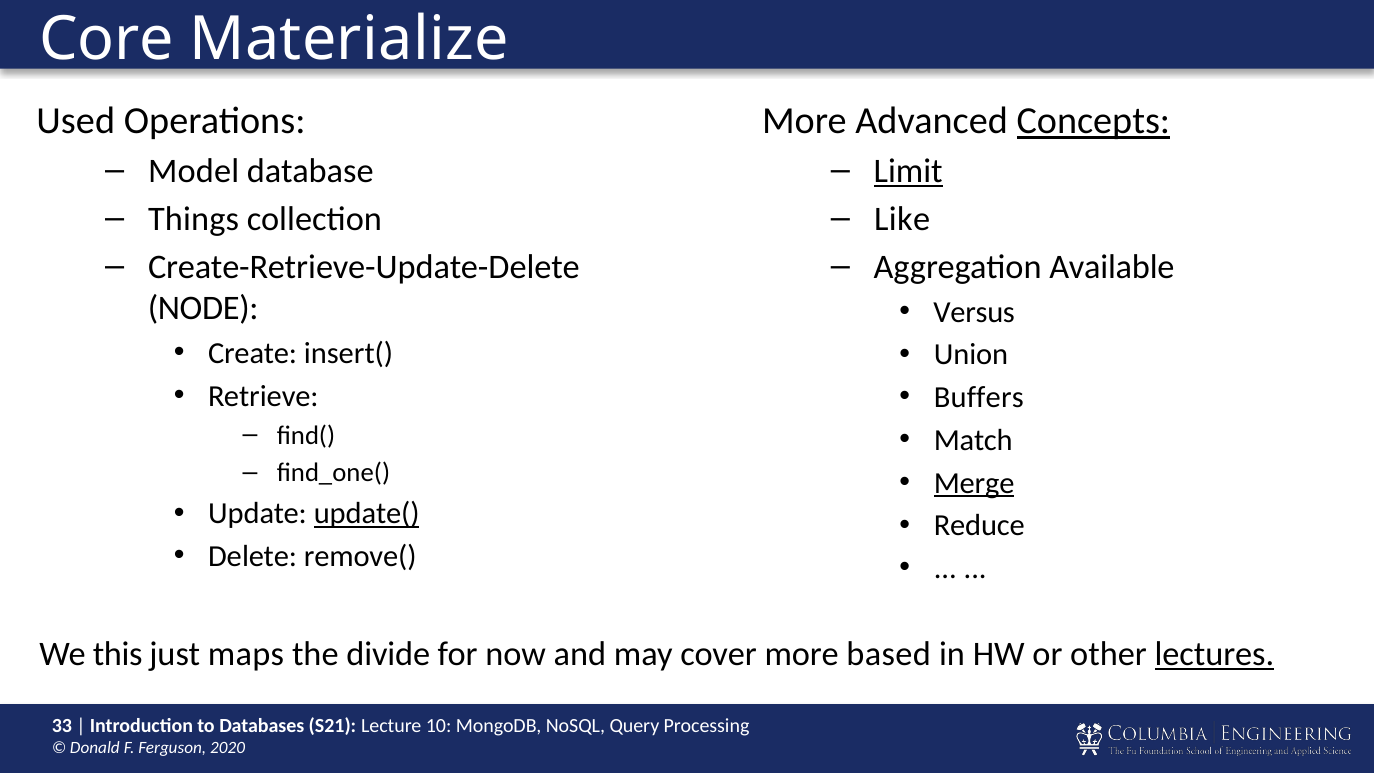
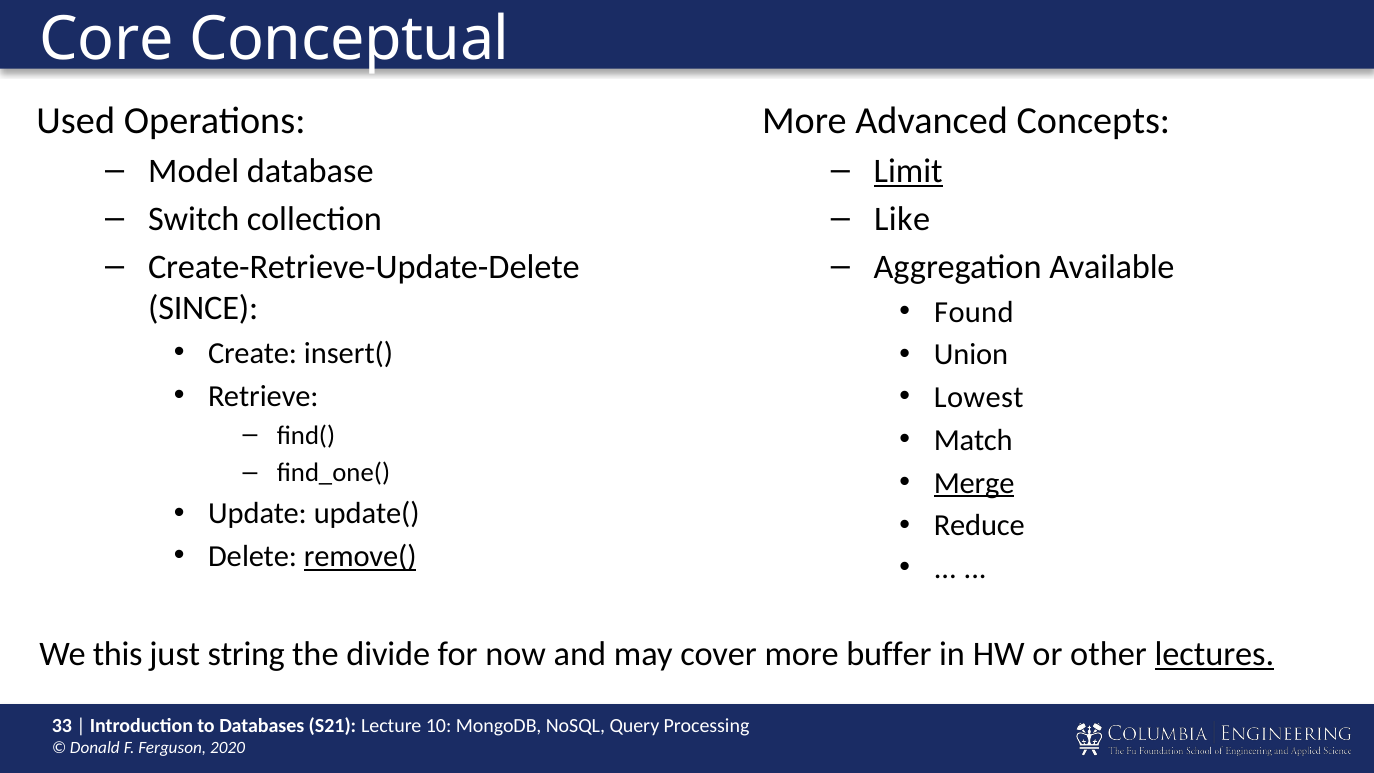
Materialize: Materialize -> Conceptual
Concepts underline: present -> none
Things: Things -> Switch
NODE: NODE -> SINCE
Versus: Versus -> Found
Buffers: Buffers -> Lowest
update( underline: present -> none
remove( underline: none -> present
maps: maps -> string
based: based -> buffer
